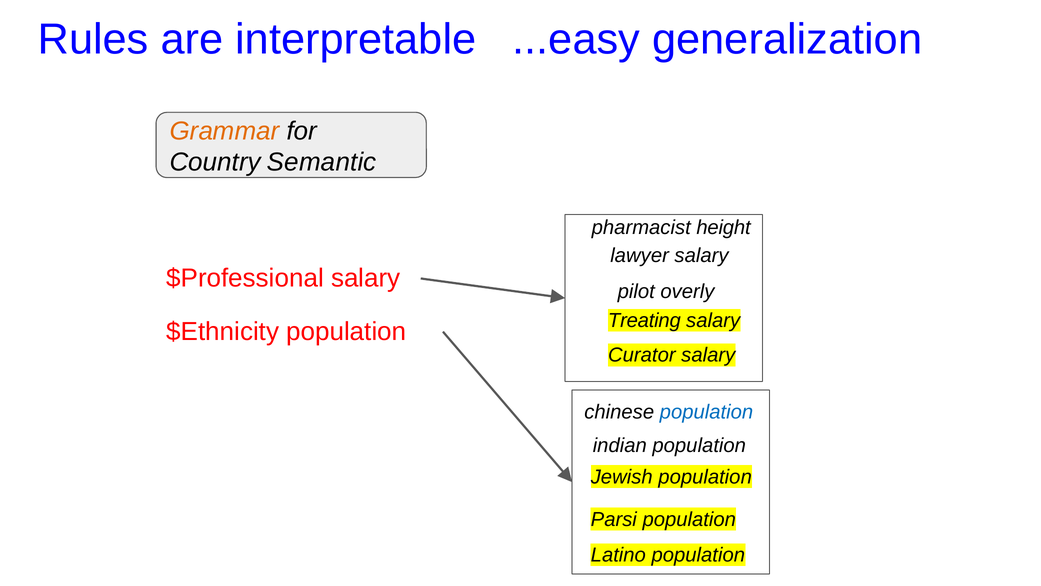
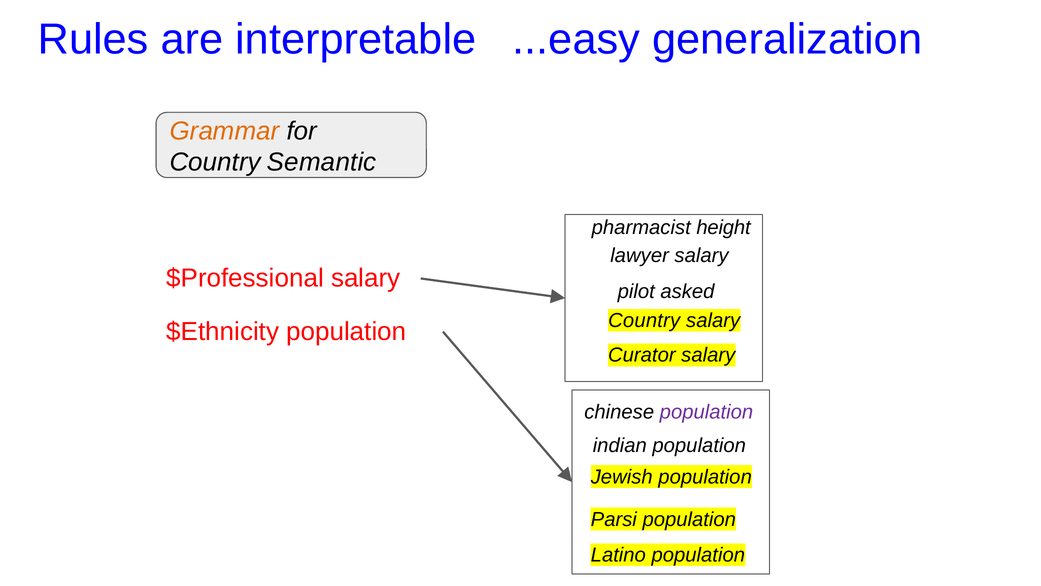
overly: overly -> asked
Treating at (644, 320): Treating -> Country
population at (707, 412) colour: blue -> purple
